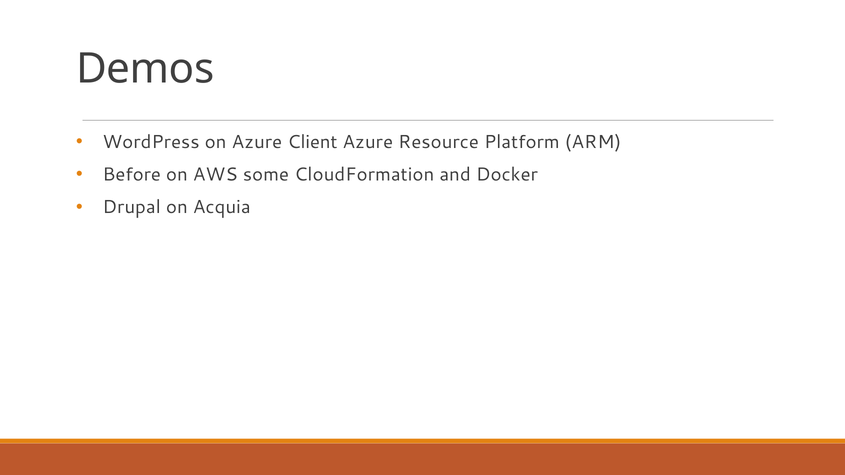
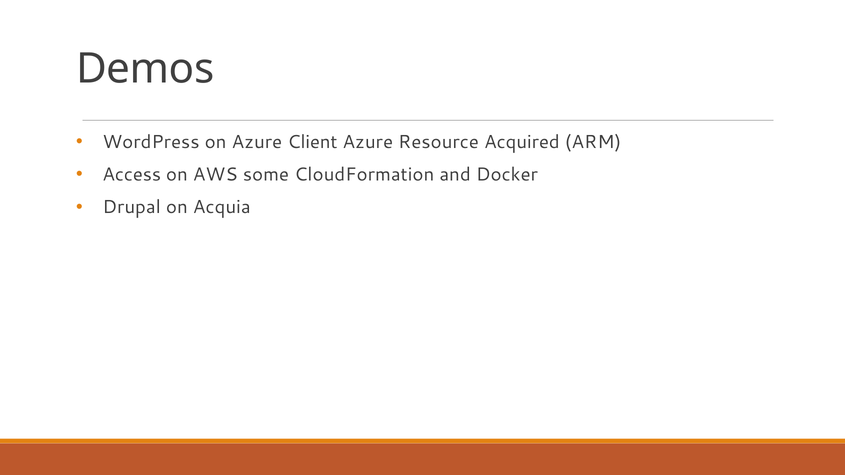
Platform: Platform -> Acquired
Before: Before -> Access
